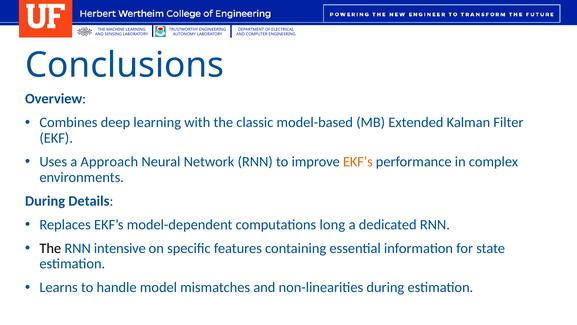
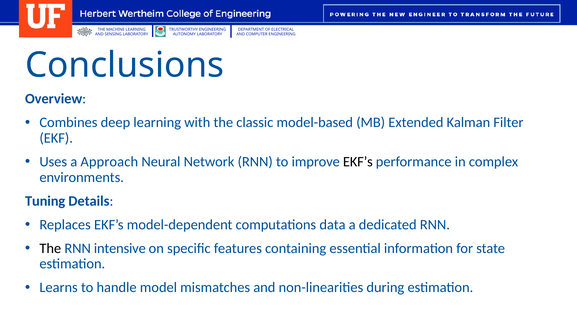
EKF’s at (358, 162) colour: orange -> black
During at (45, 201): During -> Tuning
long: long -> data
